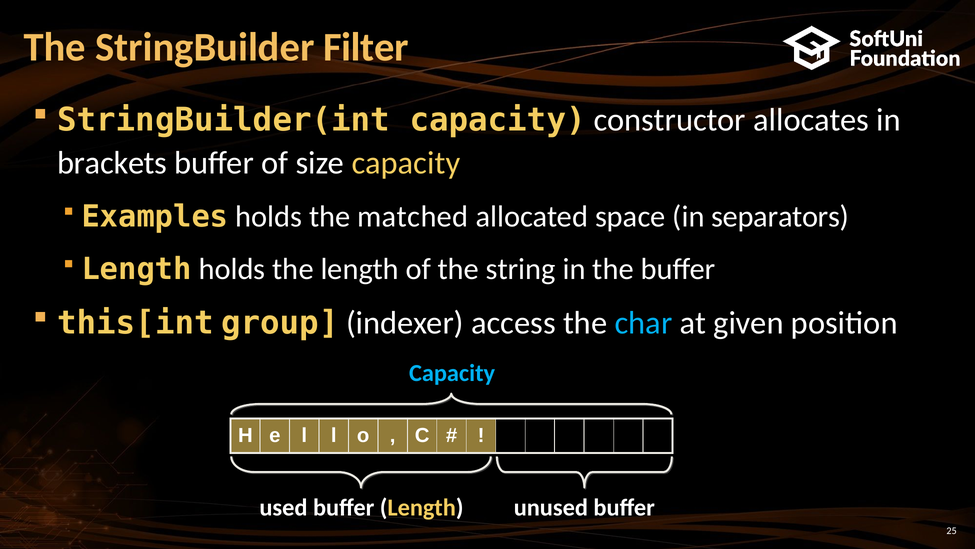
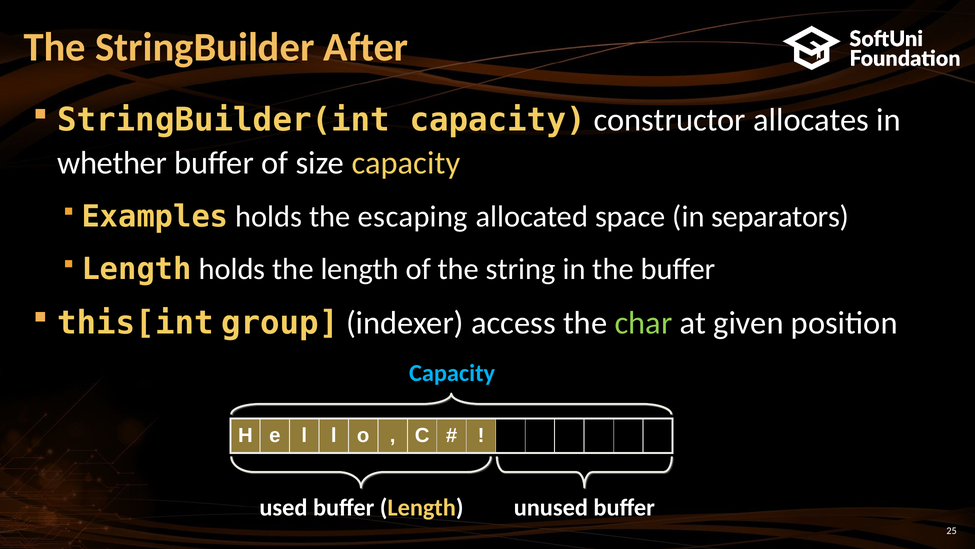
Filter: Filter -> After
brackets: brackets -> whether
matched: matched -> escaping
char colour: light blue -> light green
